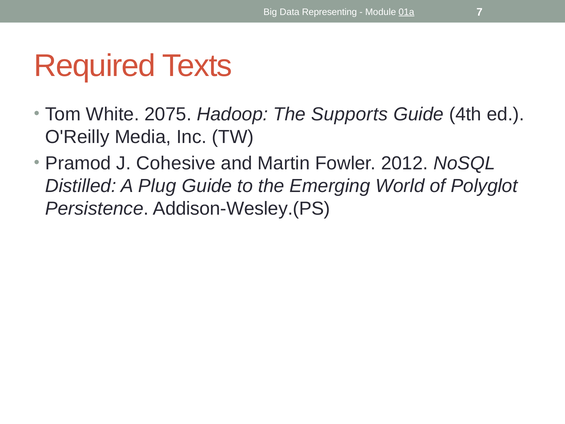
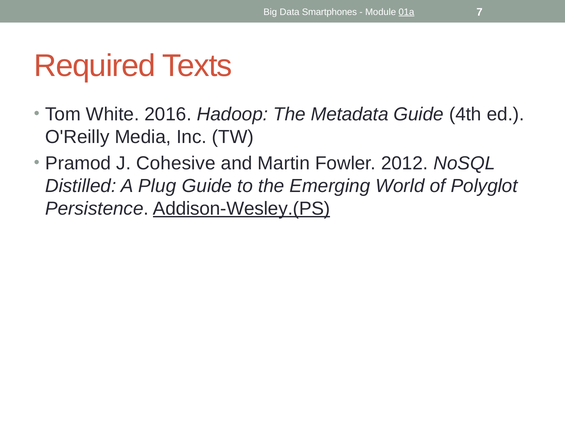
Representing: Representing -> Smartphones
2075: 2075 -> 2016
Supports: Supports -> Metadata
Addison-Wesley.(PS underline: none -> present
